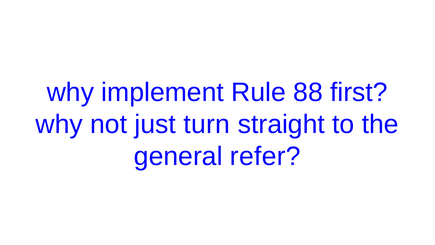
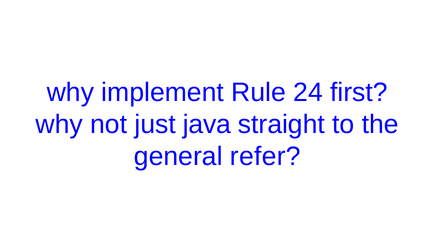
88: 88 -> 24
turn: turn -> java
